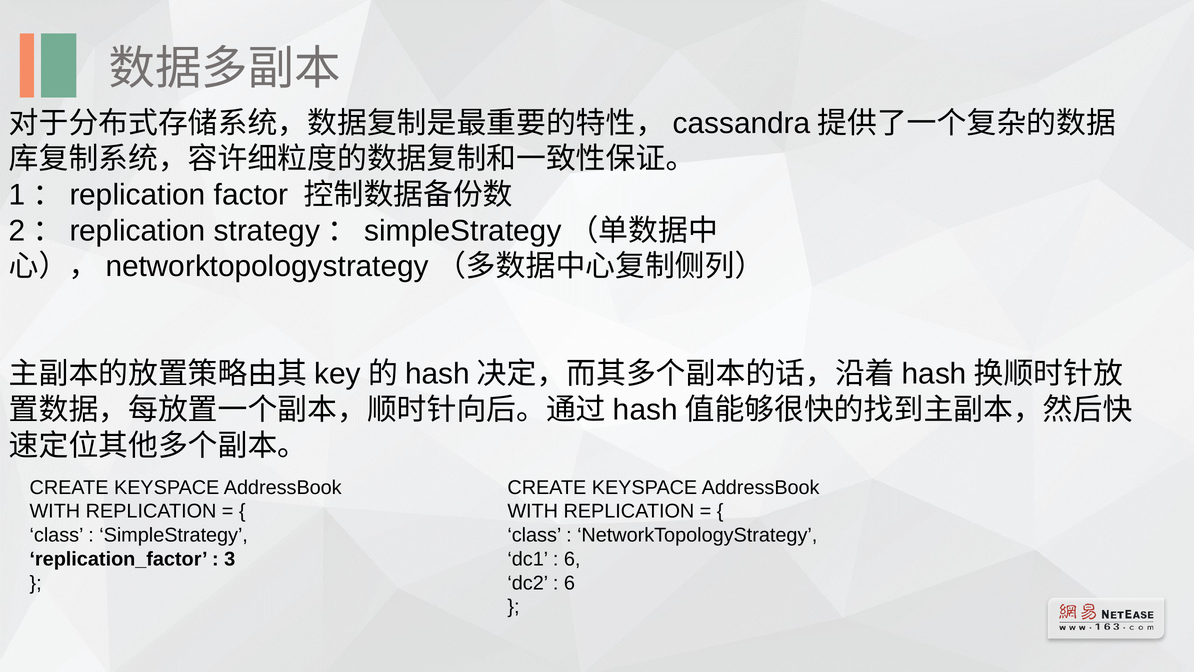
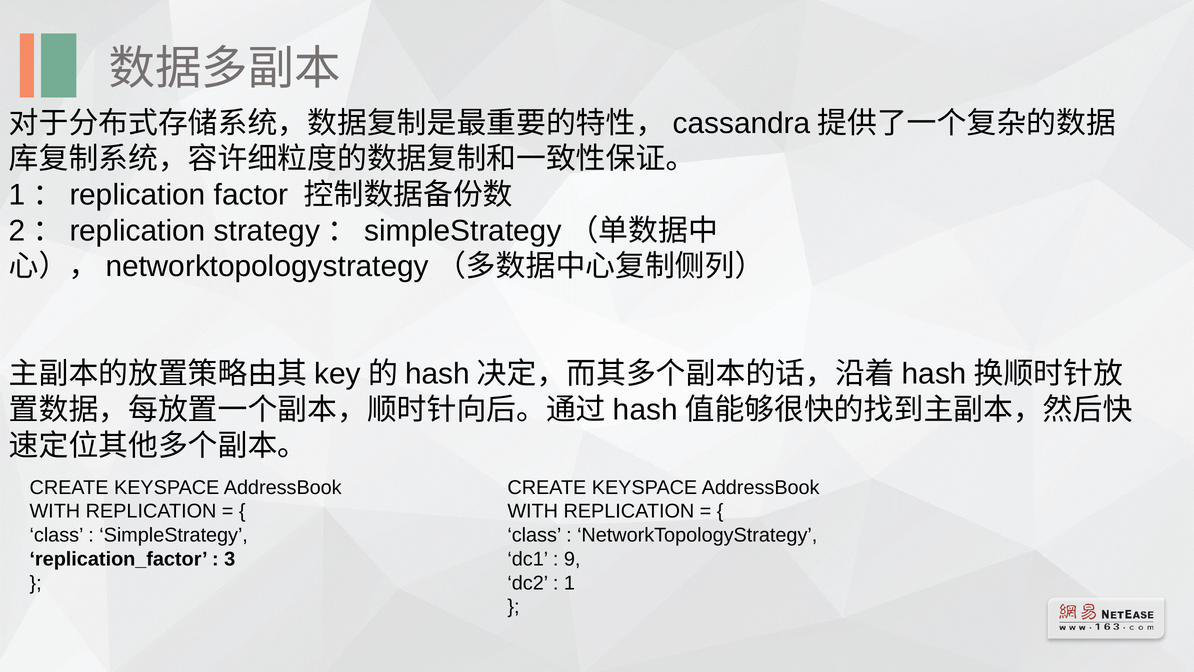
6 at (572, 559): 6 -> 9
6 at (569, 583): 6 -> 1
